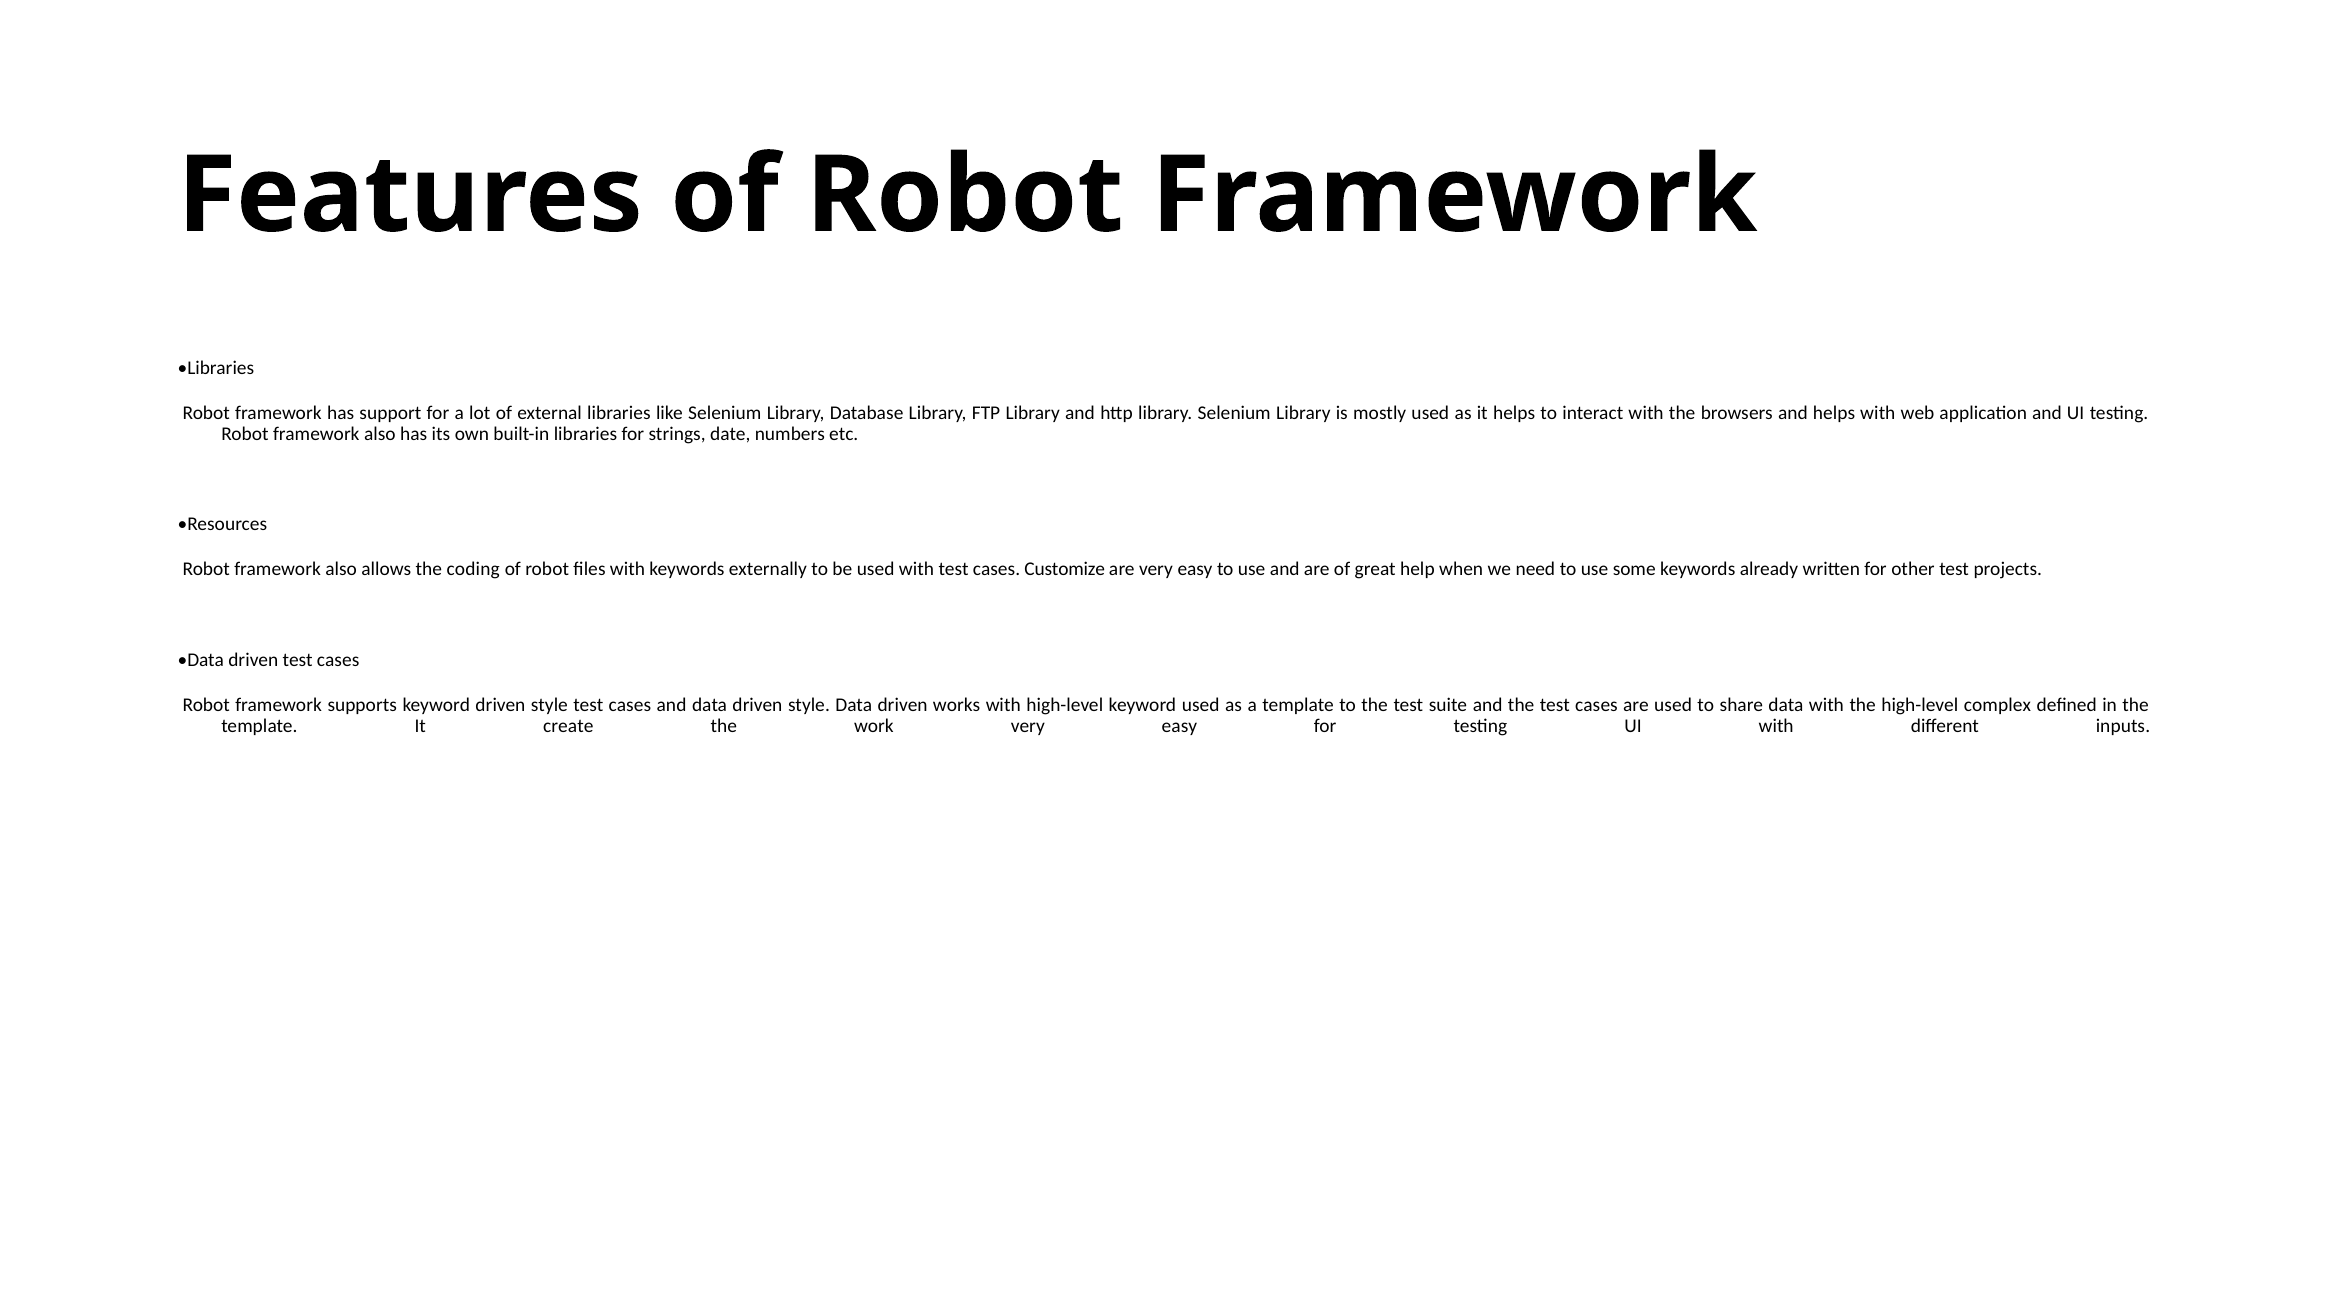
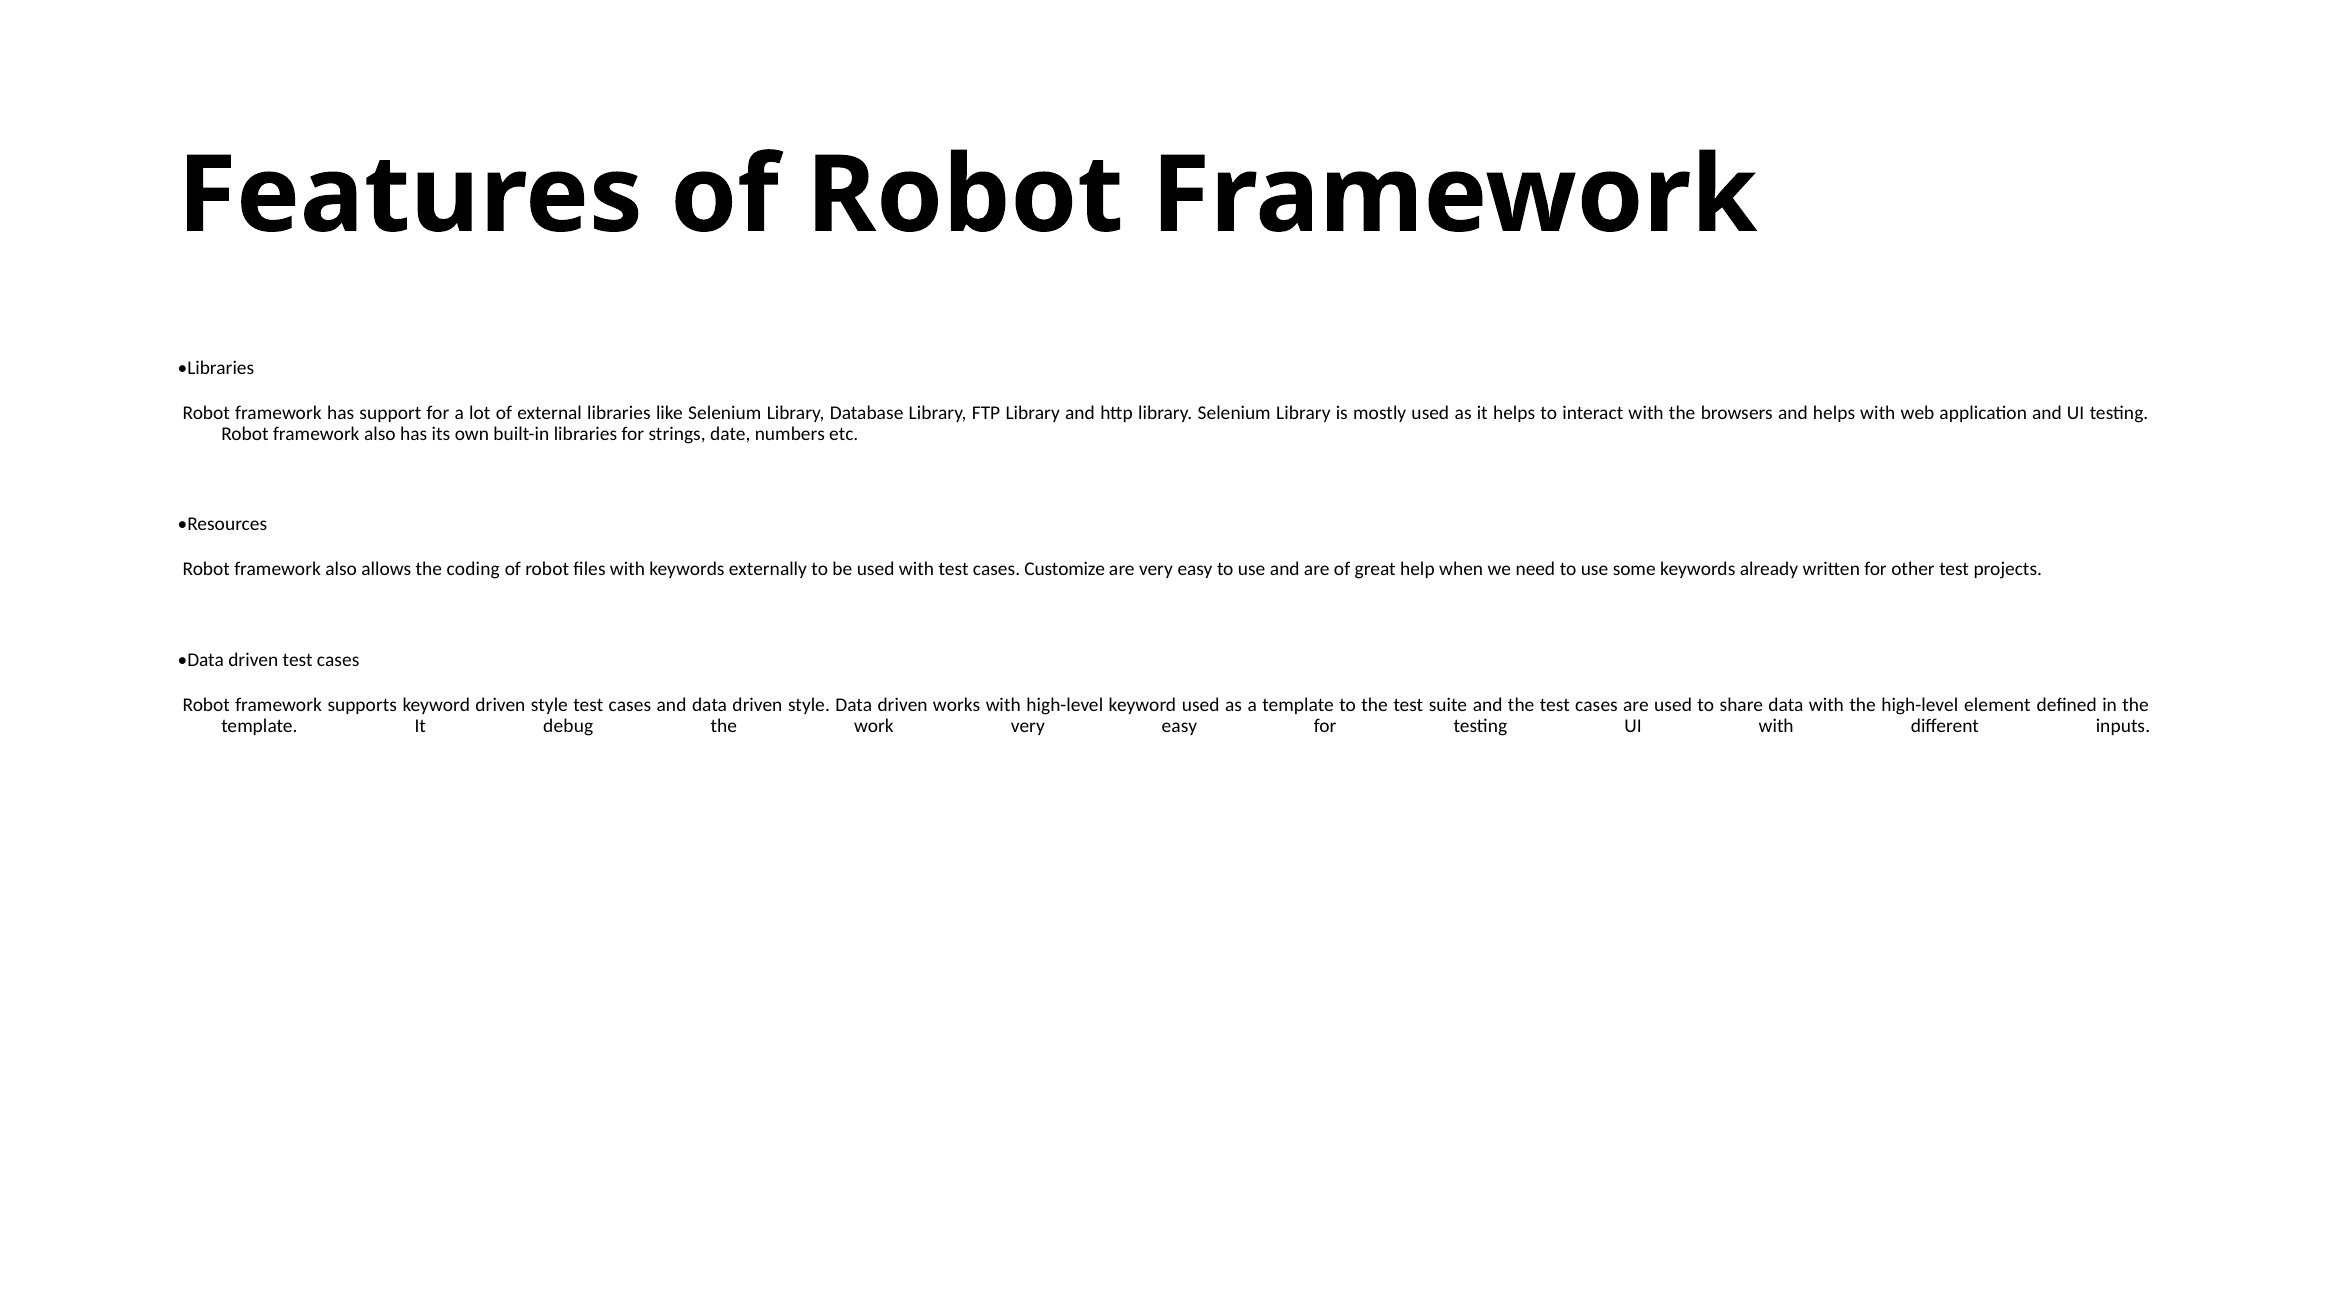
complex: complex -> element
create: create -> debug
